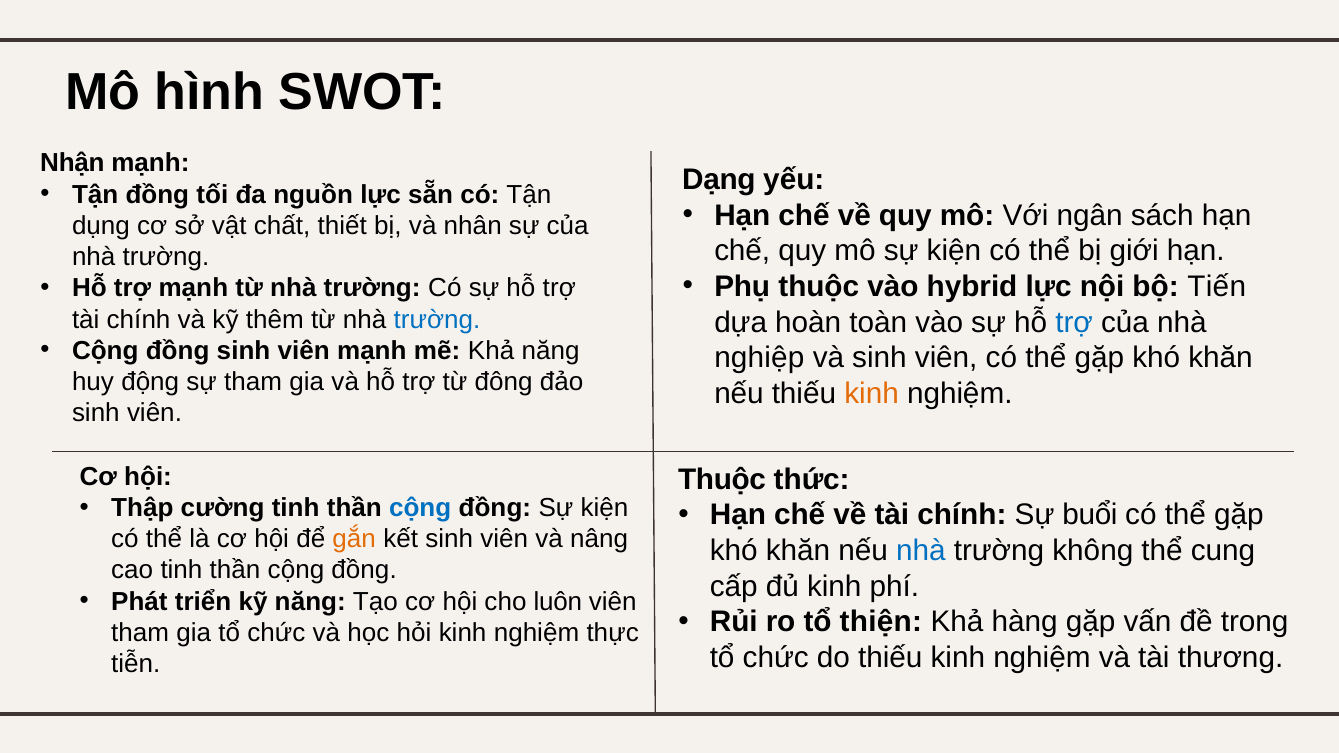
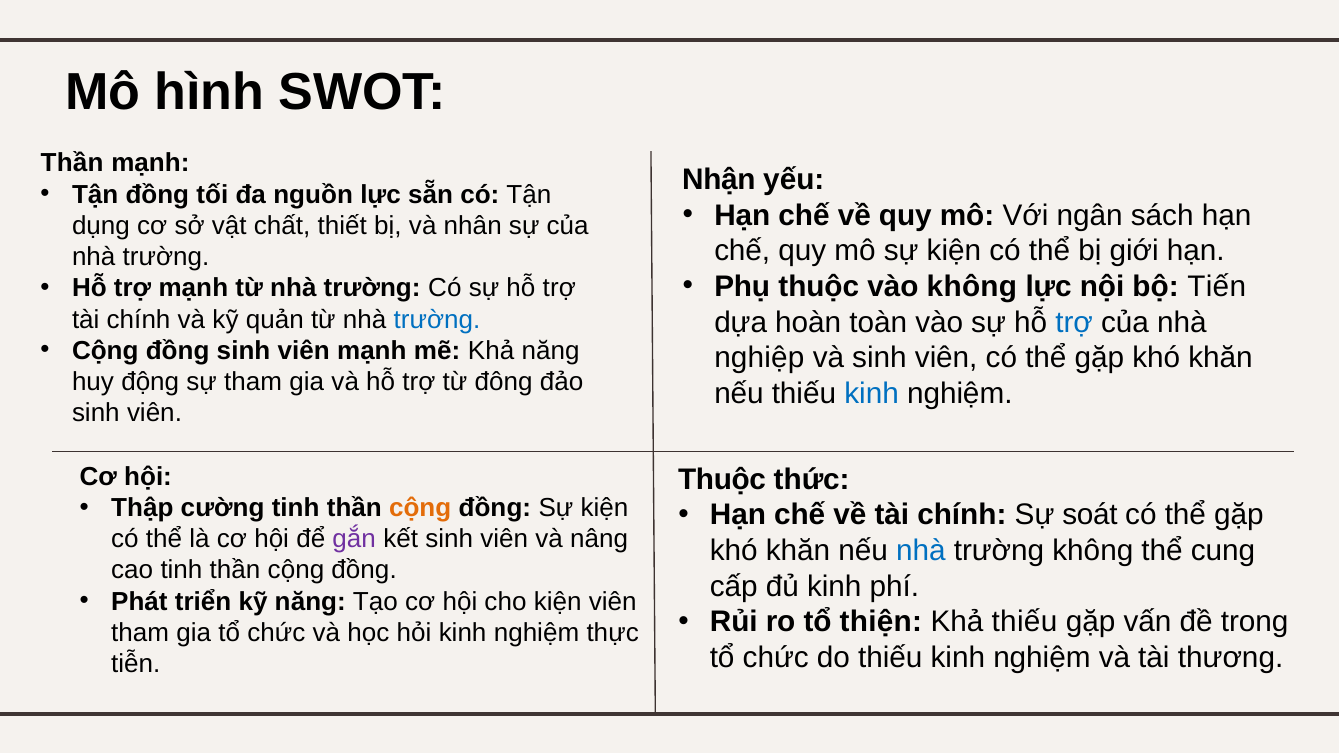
Nhận at (72, 163): Nhận -> Thần
Dạng: Dạng -> Nhận
vào hybrid: hybrid -> không
thêm: thêm -> quản
kinh at (872, 394) colour: orange -> blue
cộng at (420, 508) colour: blue -> orange
buổi: buổi -> soát
gắn colour: orange -> purple
cho luôn: luôn -> kiện
Khả hàng: hàng -> thiếu
